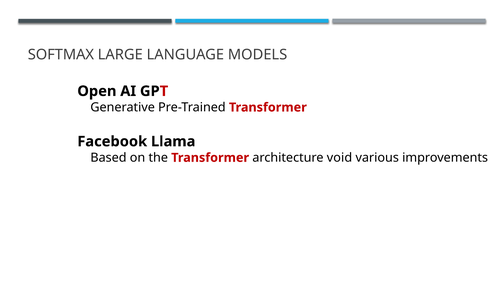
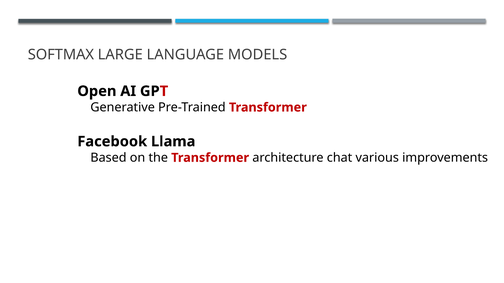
void: void -> chat
